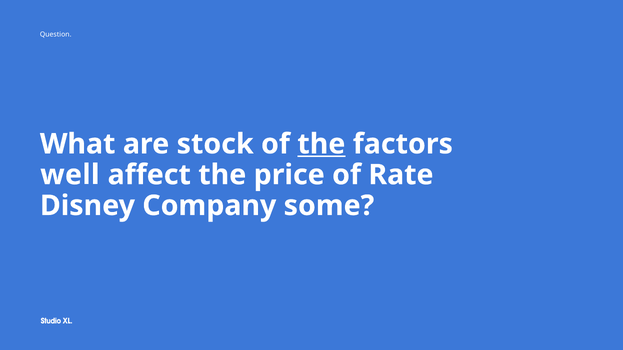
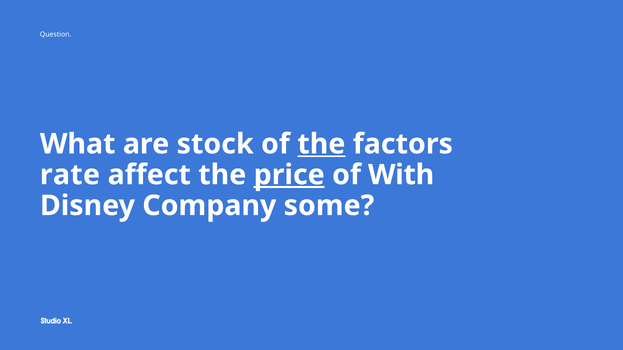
well: well -> rate
price underline: none -> present
Rate: Rate -> With
